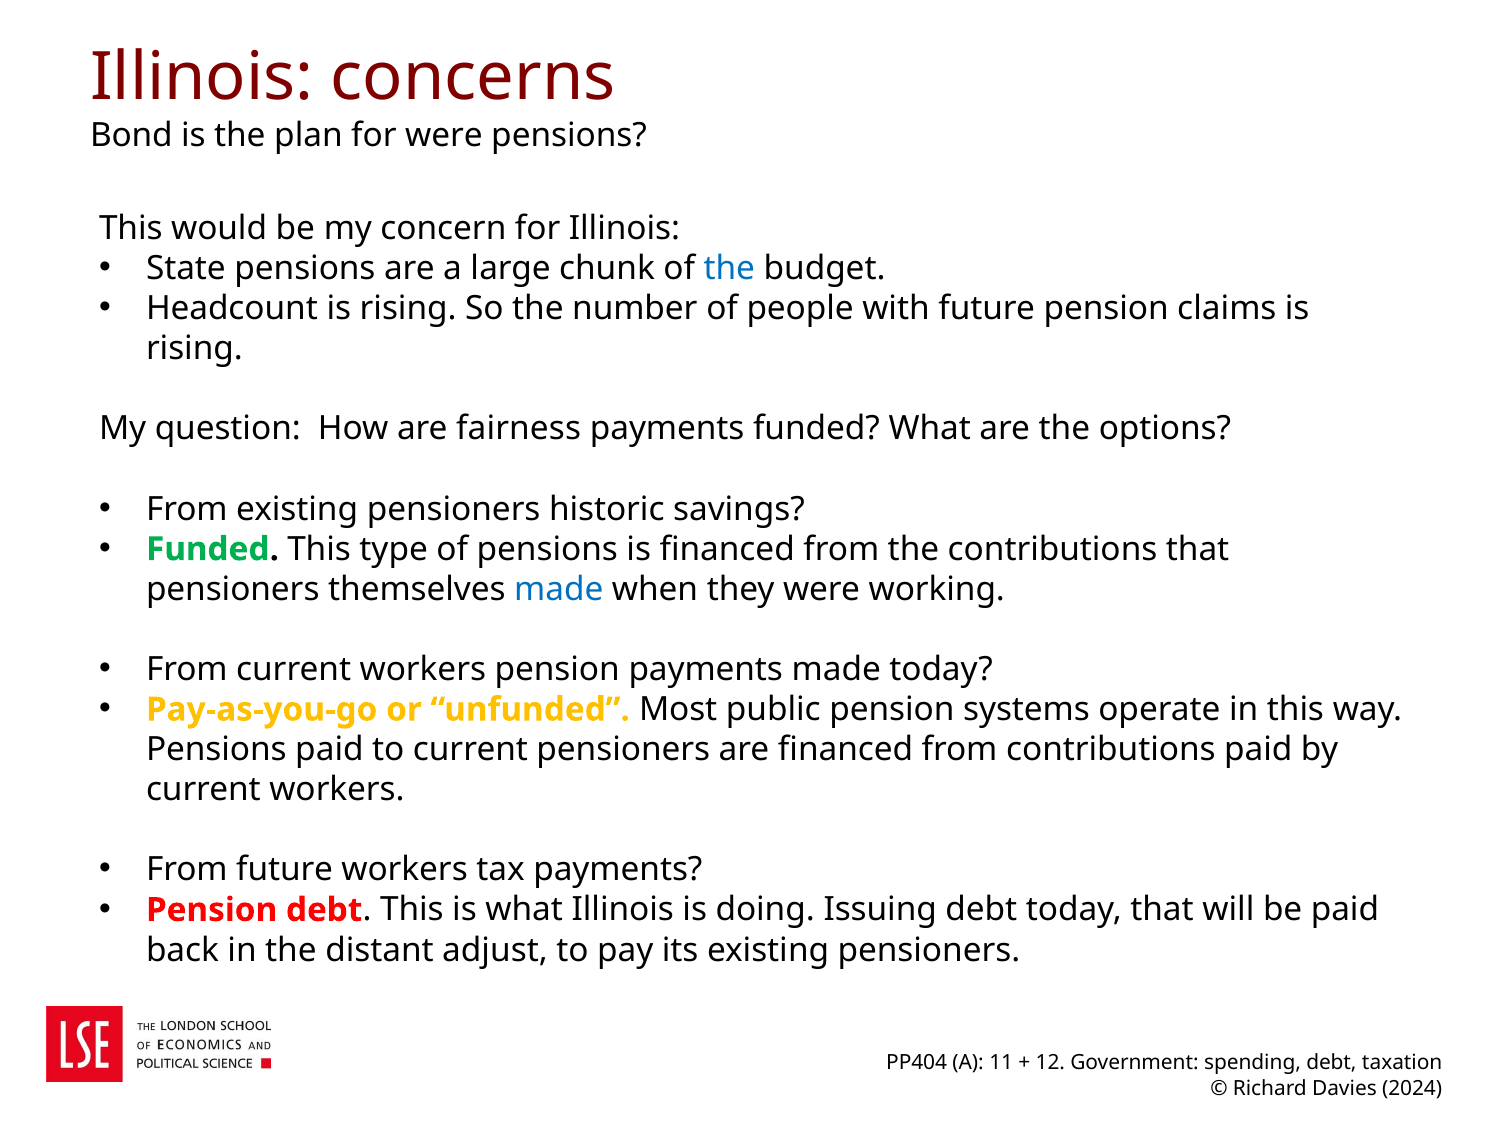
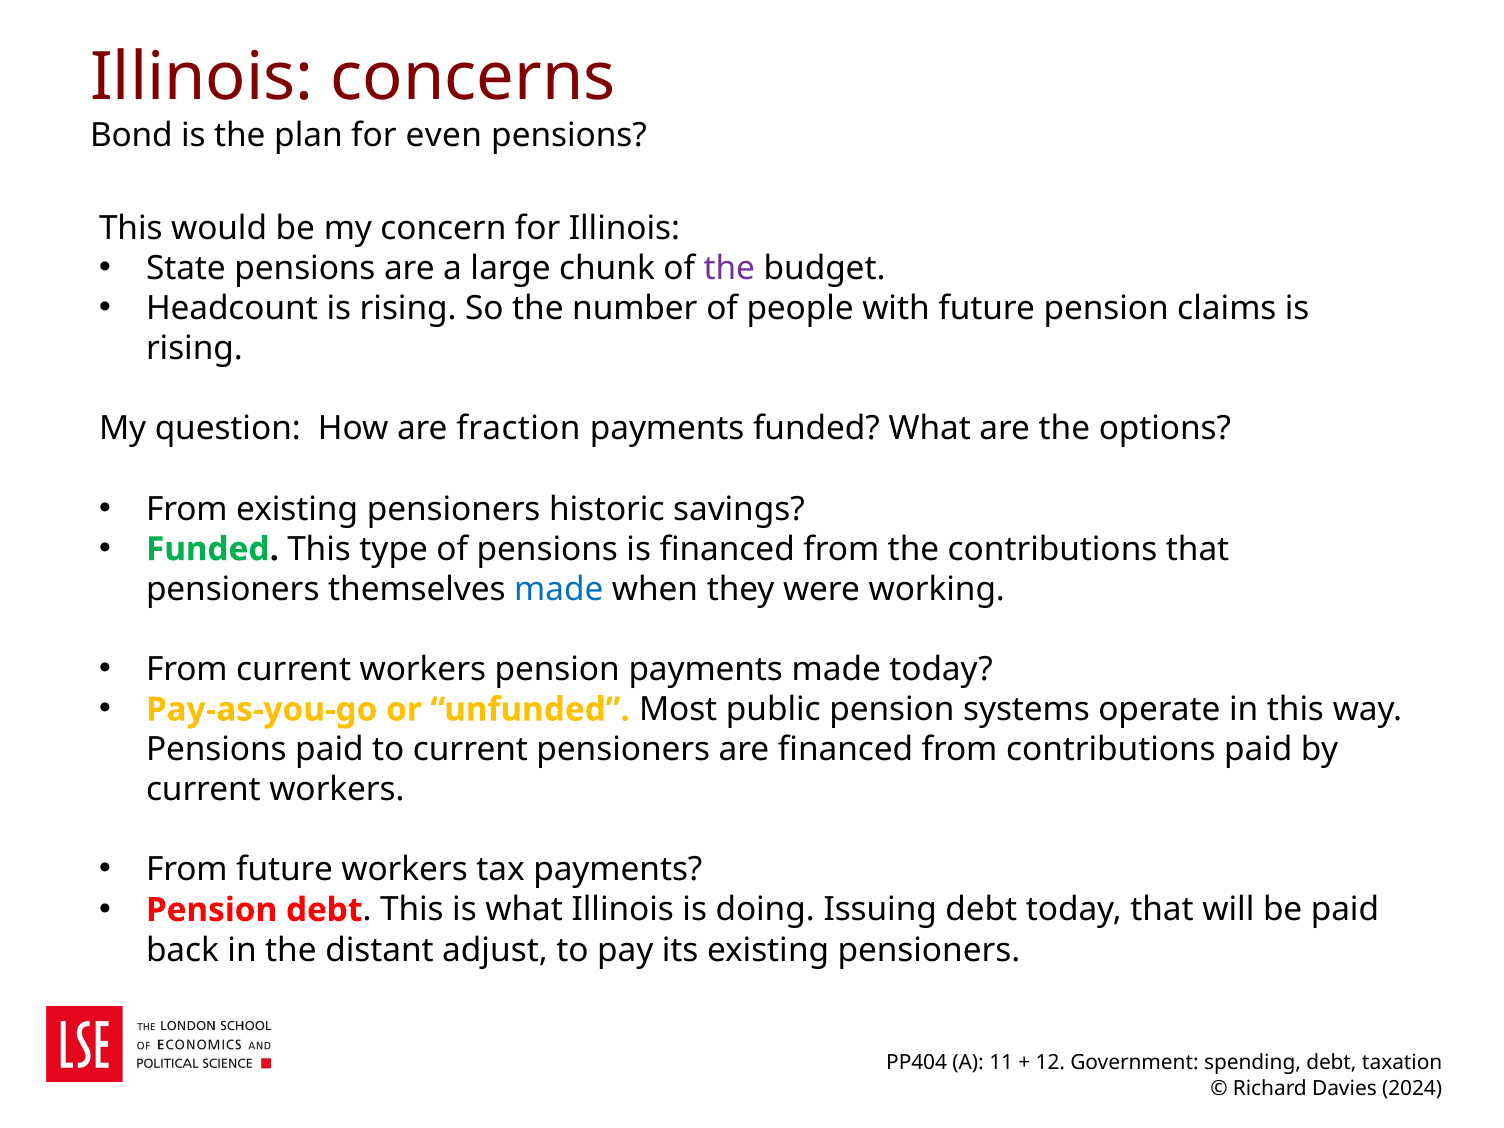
for were: were -> even
the at (729, 269) colour: blue -> purple
fairness: fairness -> fraction
